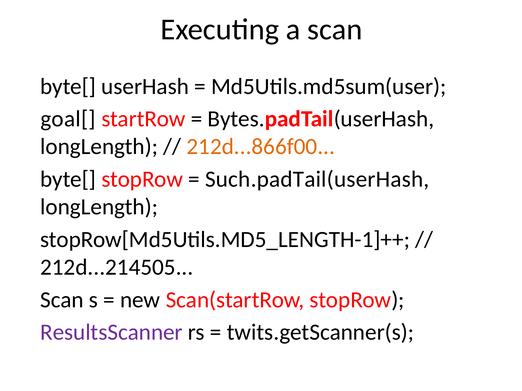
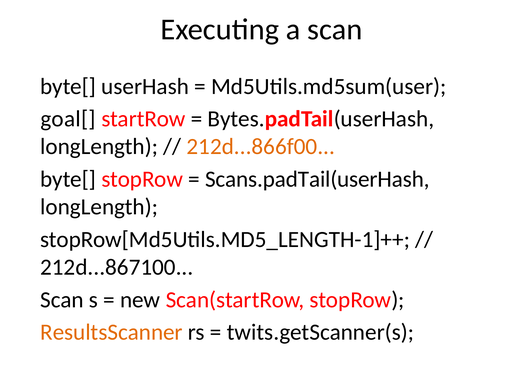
Such.padTail(userHash: Such.padTail(userHash -> Scans.padTail(userHash
212d...214505: 212d...214505 -> 212d...867100
ResultsScanner colour: purple -> orange
